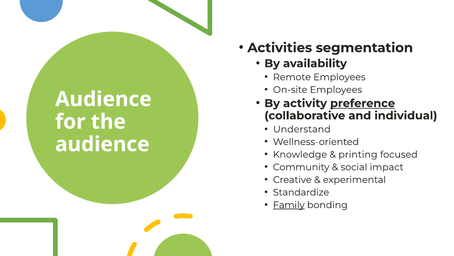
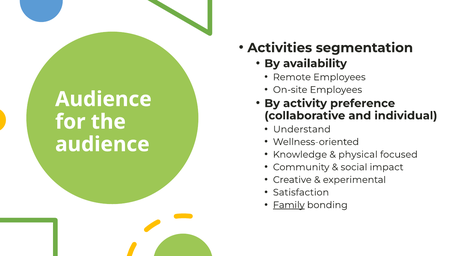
preference underline: present -> none
printing: printing -> physical
Standardize: Standardize -> Satisfaction
